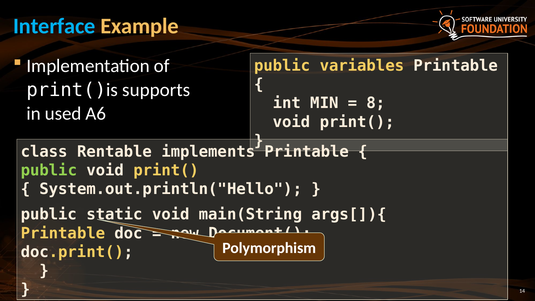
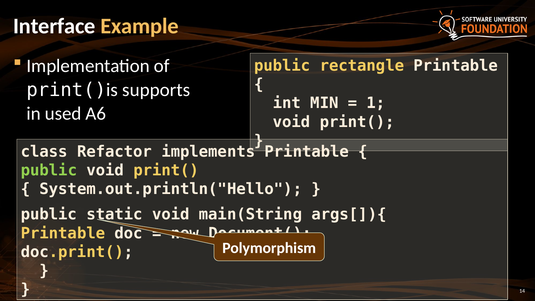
Interface colour: light blue -> white
variables: variables -> rectangle
8: 8 -> 1
Rentable: Rentable -> Refactor
